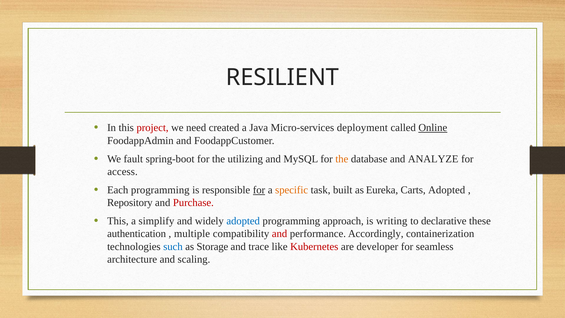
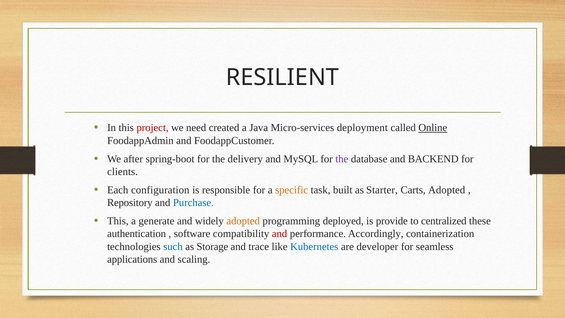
fault: fault -> after
utilizing: utilizing -> delivery
the at (342, 159) colour: orange -> purple
ANALYZE: ANALYZE -> BACKEND
access: access -> clients
Each programming: programming -> configuration
for at (259, 190) underline: present -> none
Eureka: Eureka -> Starter
Purchase colour: red -> blue
simplify: simplify -> generate
adopted at (243, 221) colour: blue -> orange
approach: approach -> deployed
writing: writing -> provide
declarative: declarative -> centralized
multiple: multiple -> software
Kubernetes colour: red -> blue
architecture: architecture -> applications
